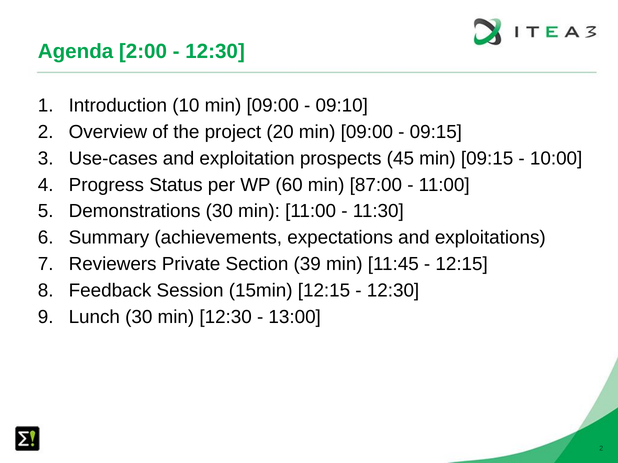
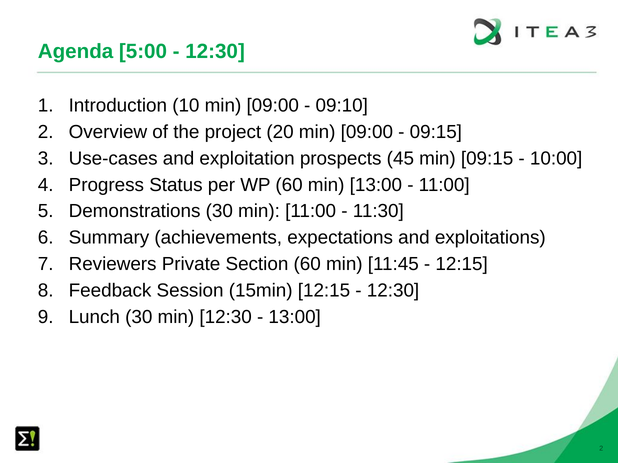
2:00: 2:00 -> 5:00
min 87:00: 87:00 -> 13:00
Section 39: 39 -> 60
